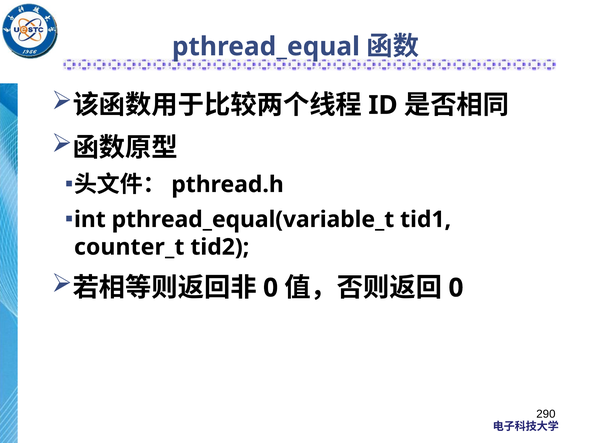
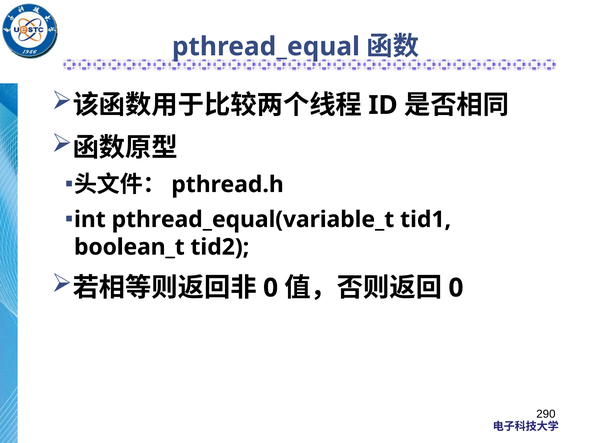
counter_t: counter_t -> boolean_t
